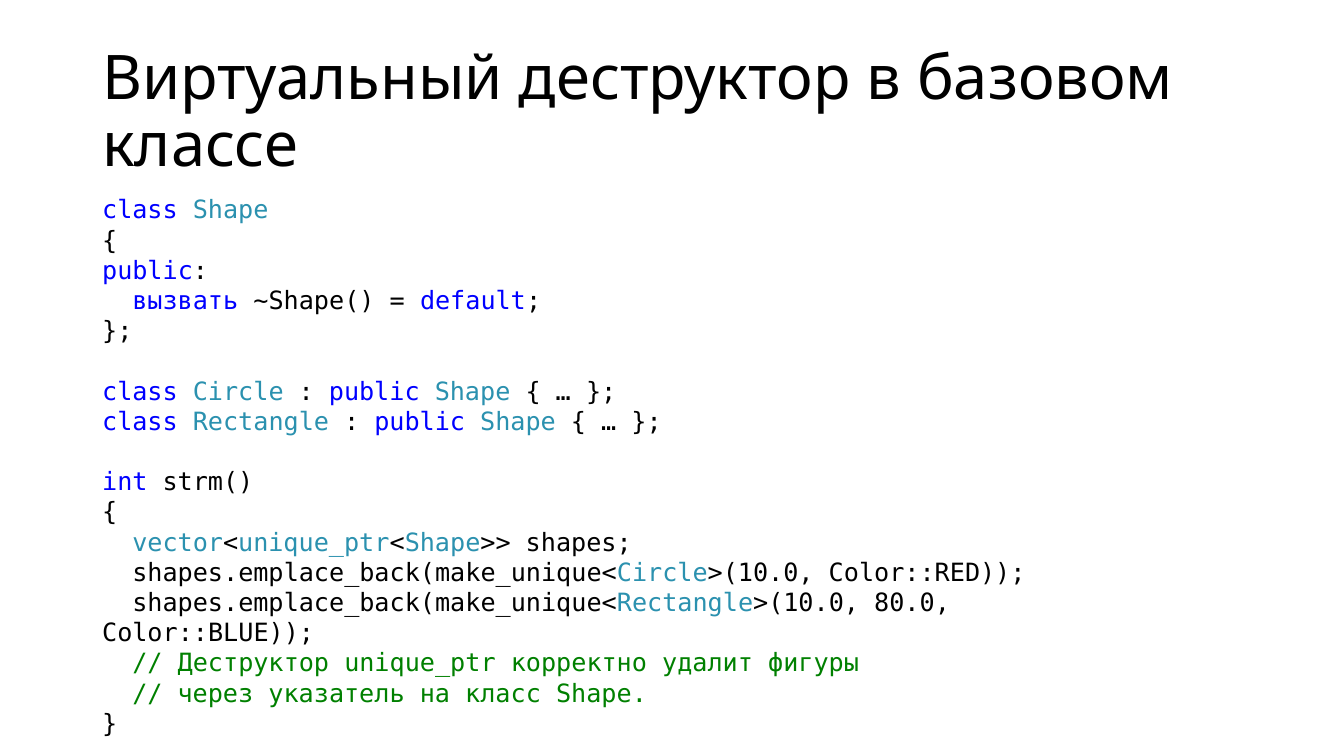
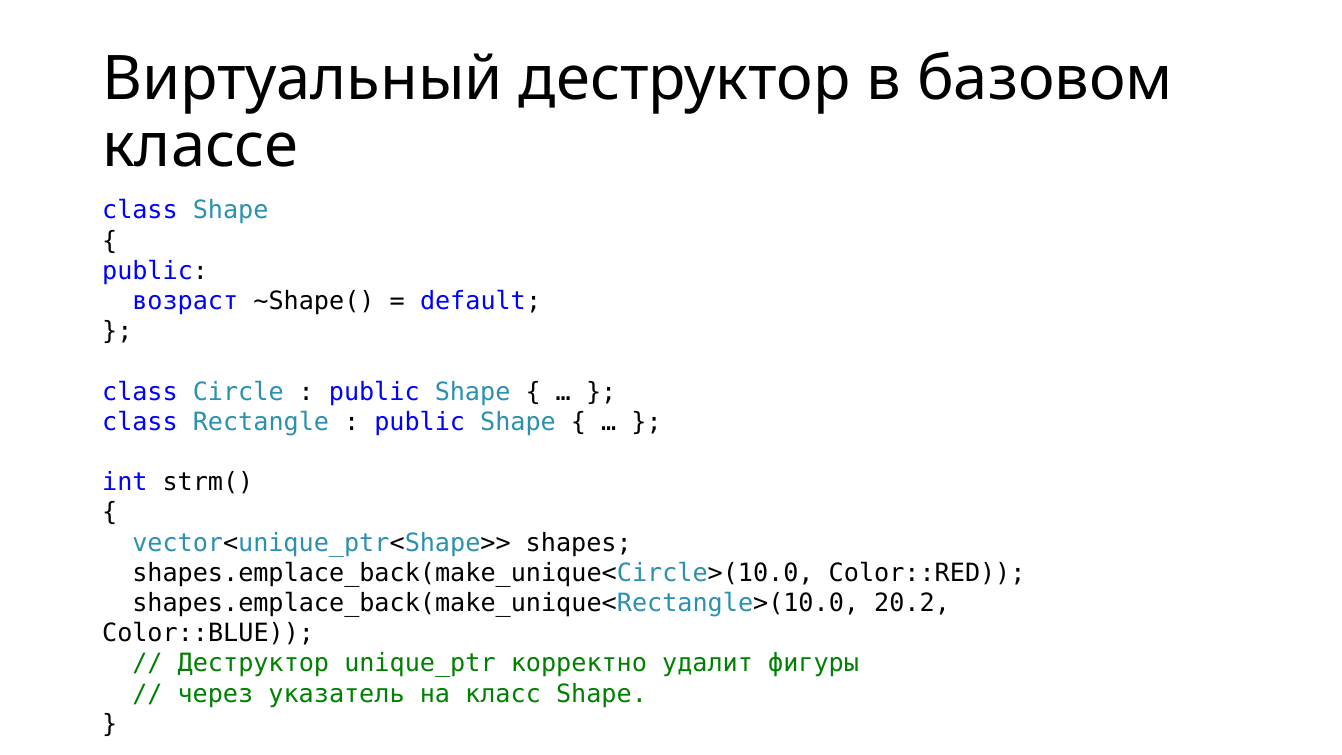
вызвать: вызвать -> возраст
80.0: 80.0 -> 20.2
